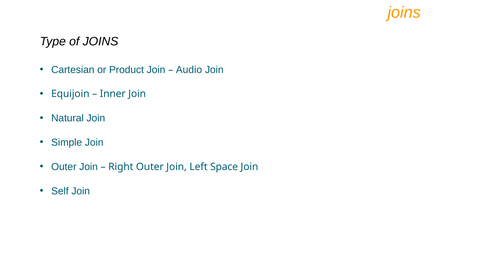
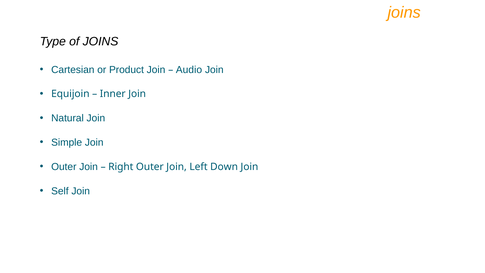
Space: Space -> Down
